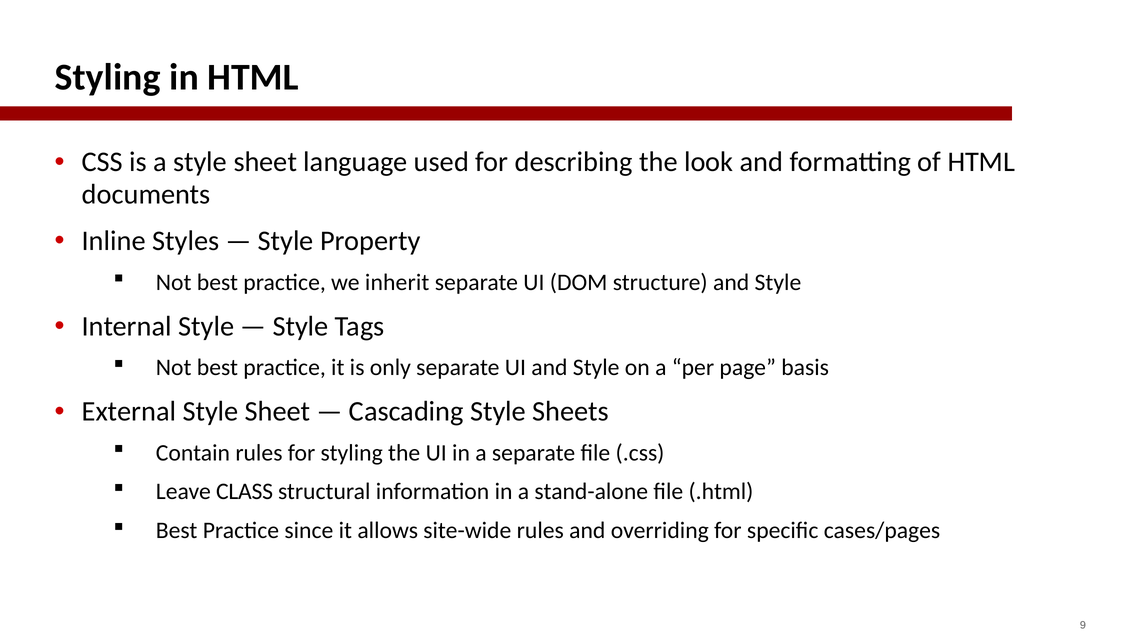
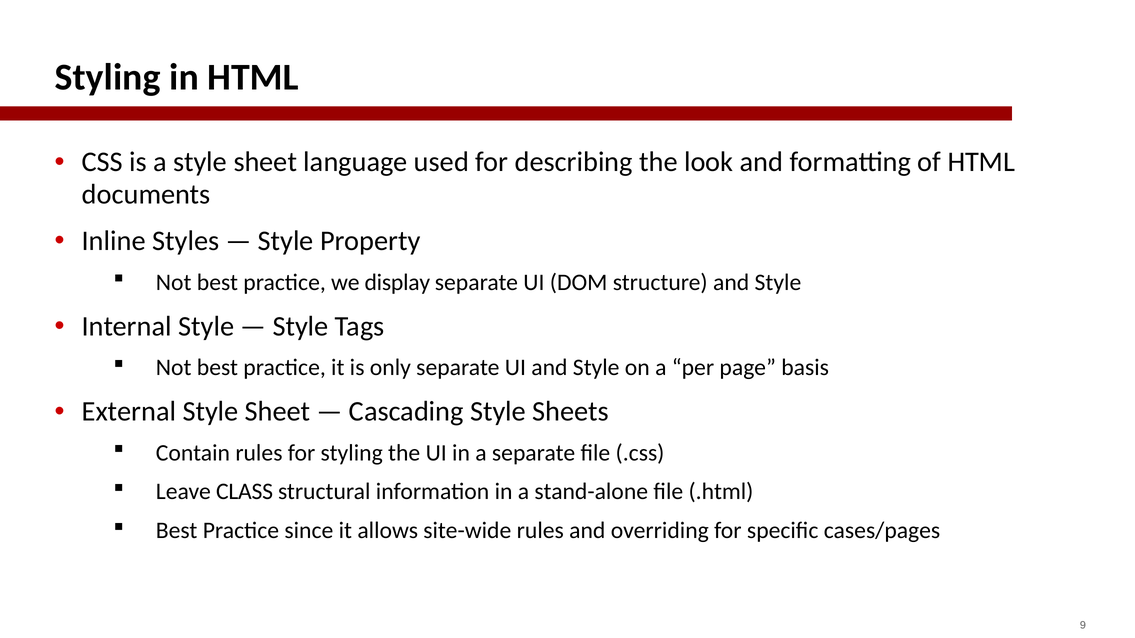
inherit: inherit -> display
